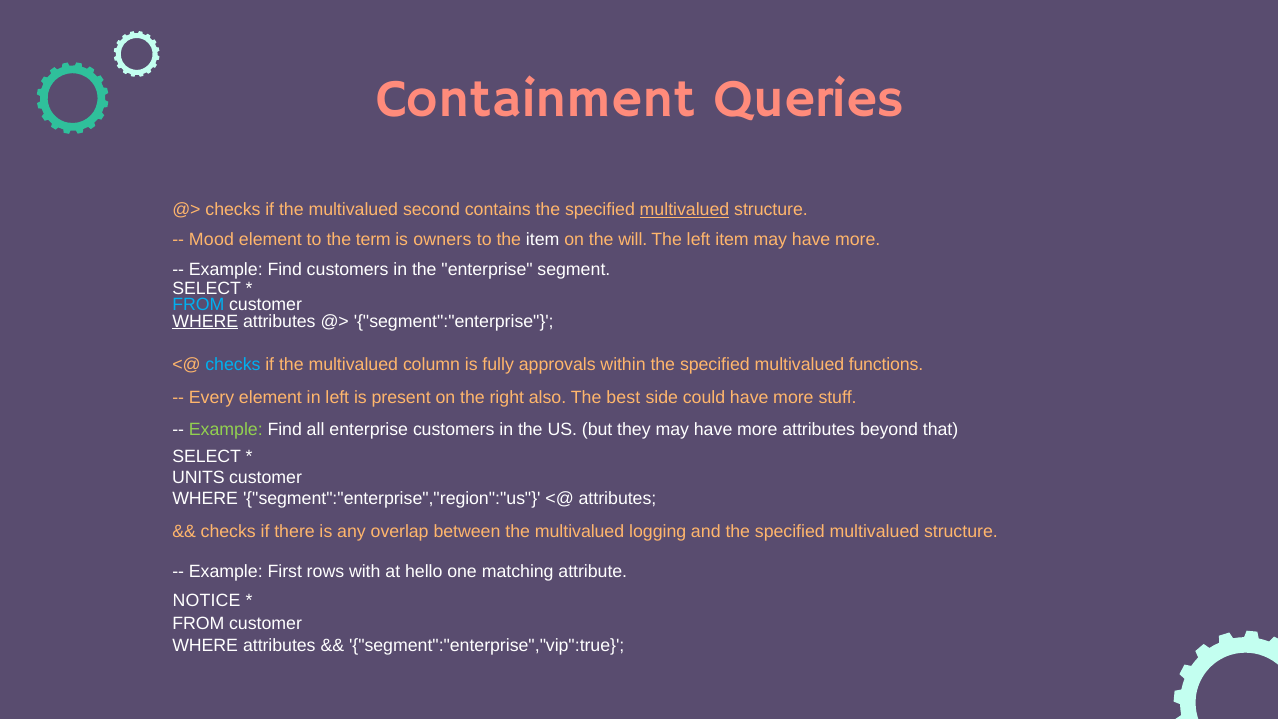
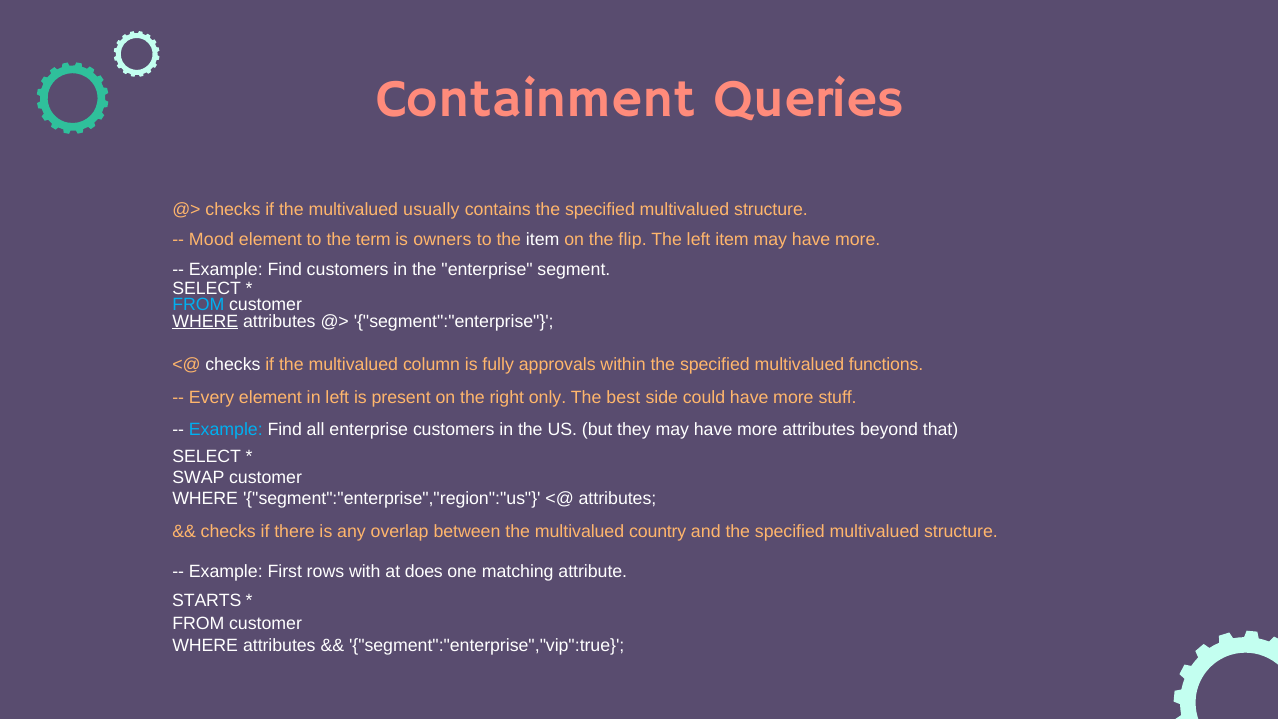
second: second -> usually
multivalued at (684, 210) underline: present -> none
will: will -> flip
checks at (233, 365) colour: light blue -> white
also: also -> only
Example at (226, 430) colour: light green -> light blue
UNITS: UNITS -> SWAP
logging: logging -> country
hello: hello -> does
NOTICE: NOTICE -> STARTS
